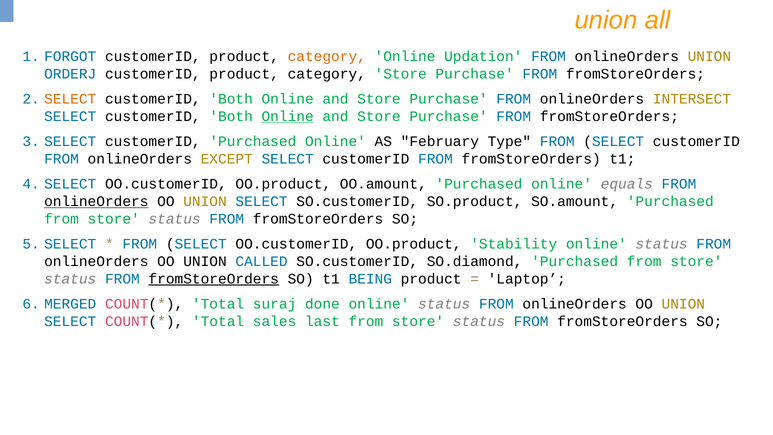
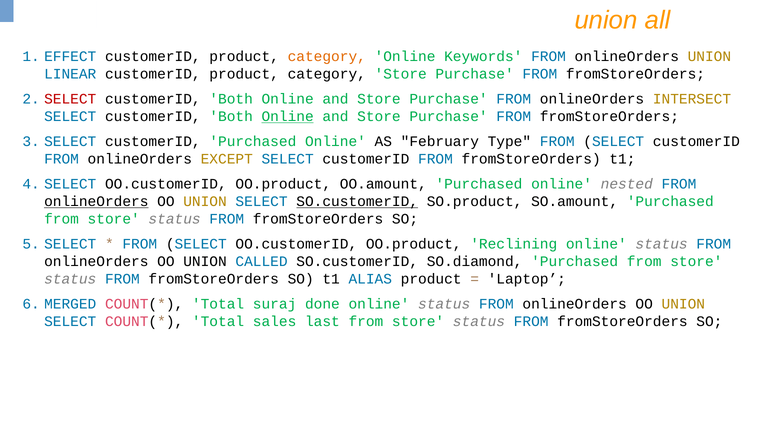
FORGOT: FORGOT -> EFFECT
Updation: Updation -> Keywords
ORDERJ: ORDERJ -> LINEAR
SELECT at (70, 99) colour: orange -> red
equals: equals -> nested
SO.customerID at (357, 201) underline: none -> present
Stability: Stability -> Reclining
fromStoreOrders at (214, 279) underline: present -> none
BEING: BEING -> ALIAS
